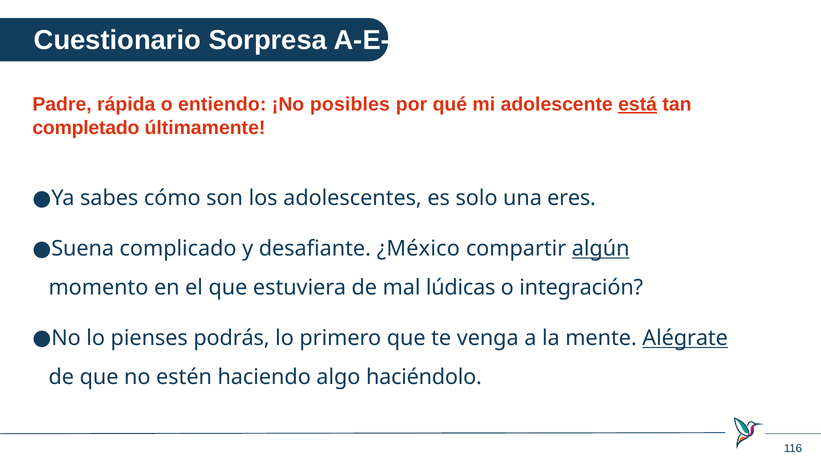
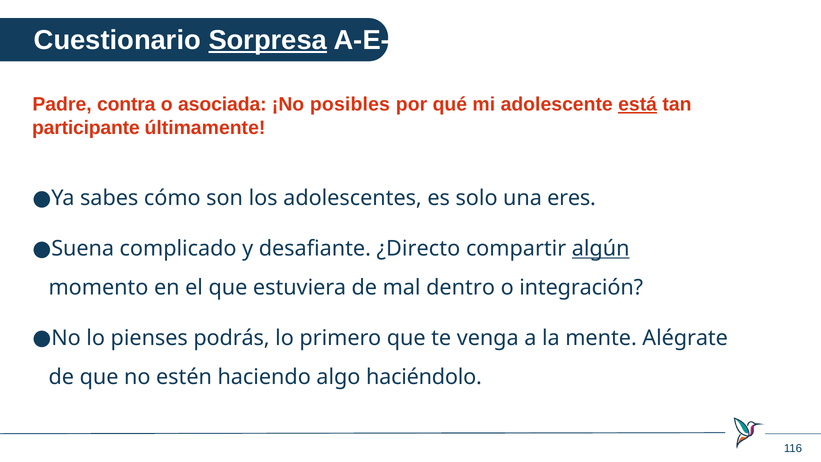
Sorpresa underline: none -> present
rápida: rápida -> contra
entiendo: entiendo -> asociada
completado: completado -> participante
¿México: ¿México -> ¿Directo
lúdicas: lúdicas -> dentro
Alégrate underline: present -> none
